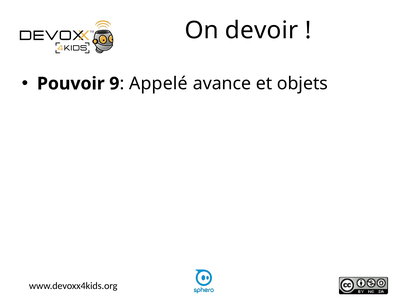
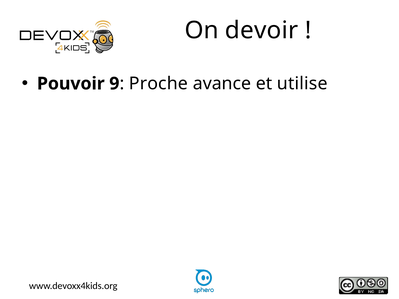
Appelé: Appelé -> Proche
objets: objets -> utilise
